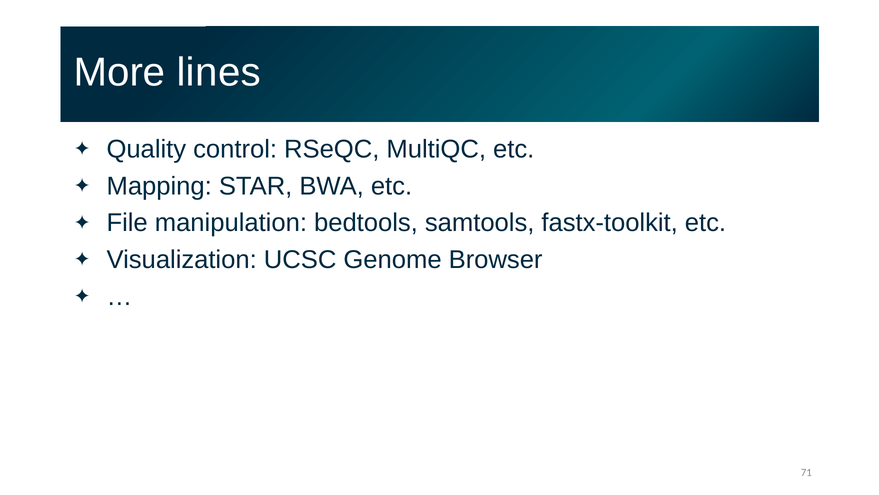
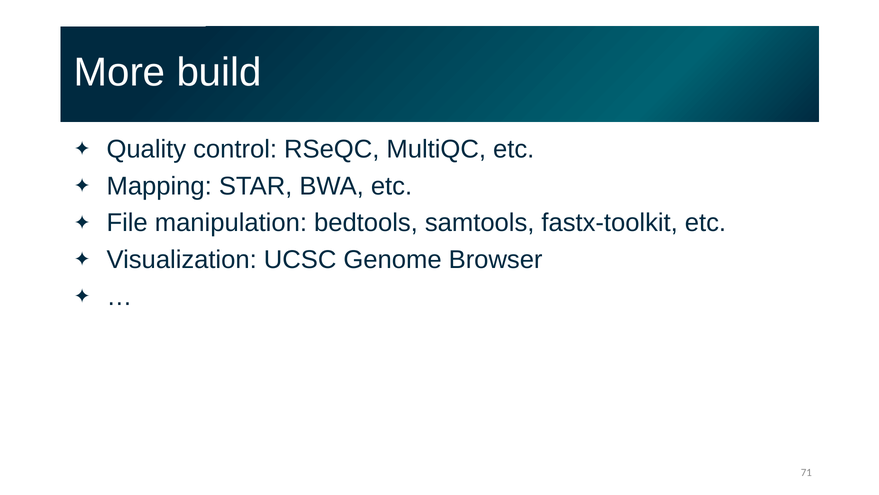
lines: lines -> build
